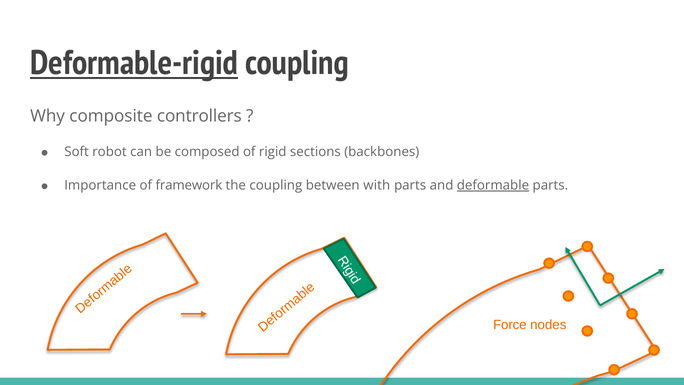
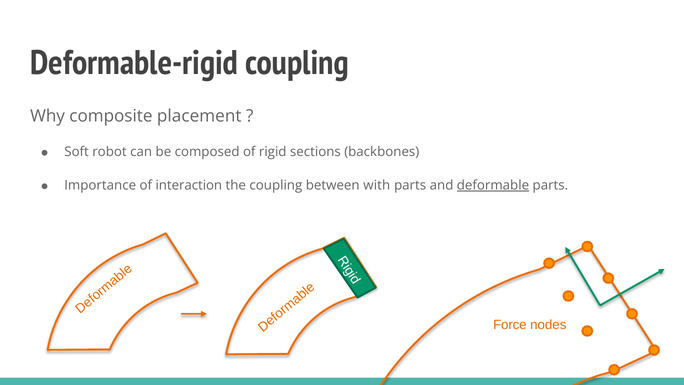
Deformable-rigid underline: present -> none
controllers: controllers -> placement
framework: framework -> interaction
